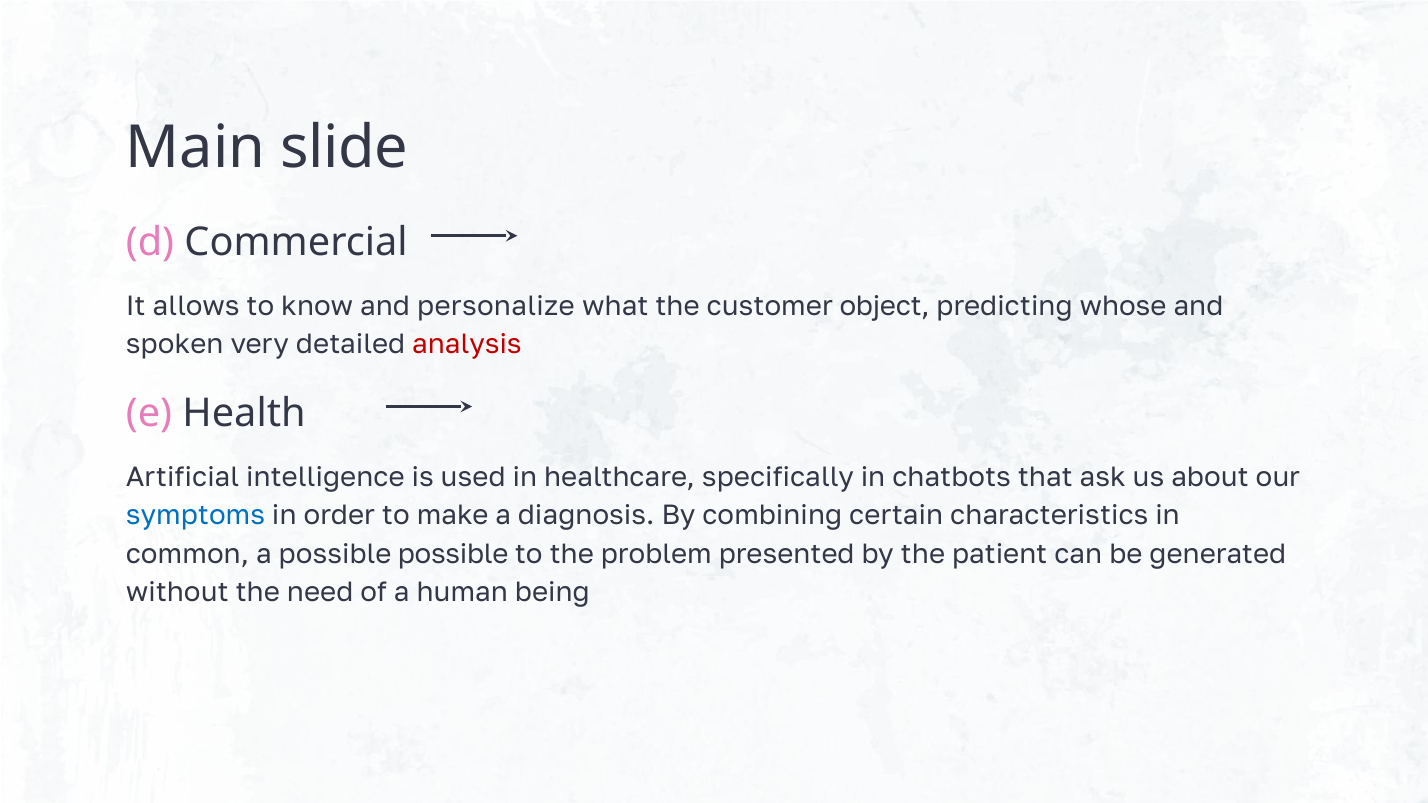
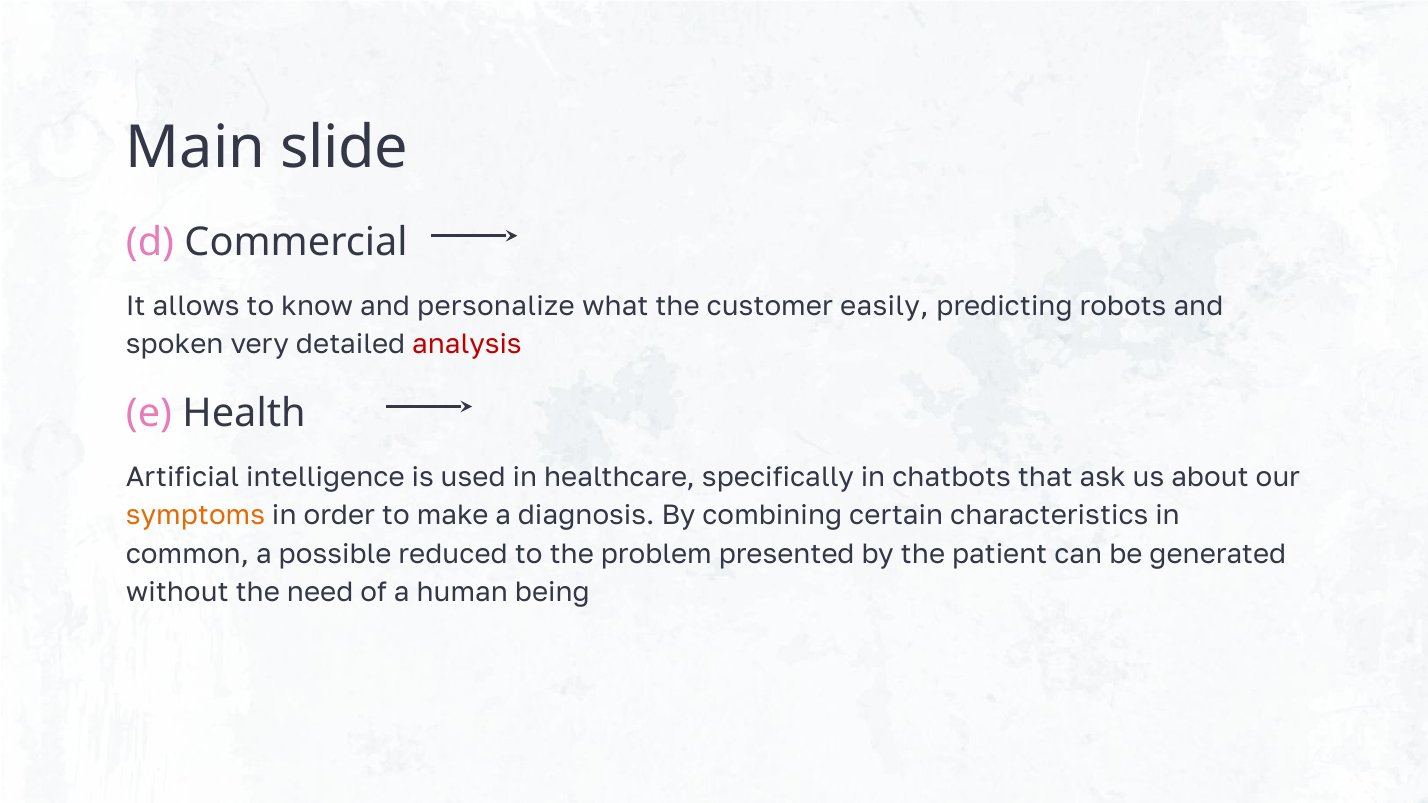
object: object -> easily
whose: whose -> robots
symptoms colour: blue -> orange
possible possible: possible -> reduced
